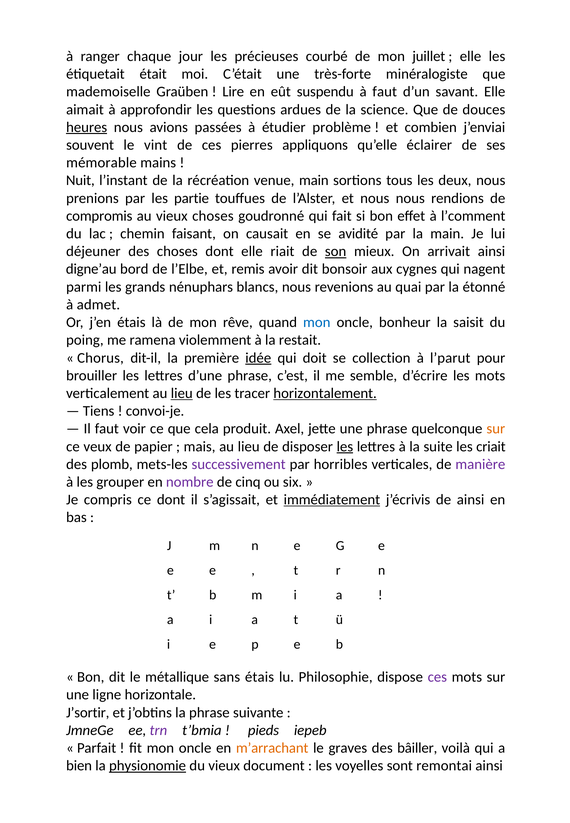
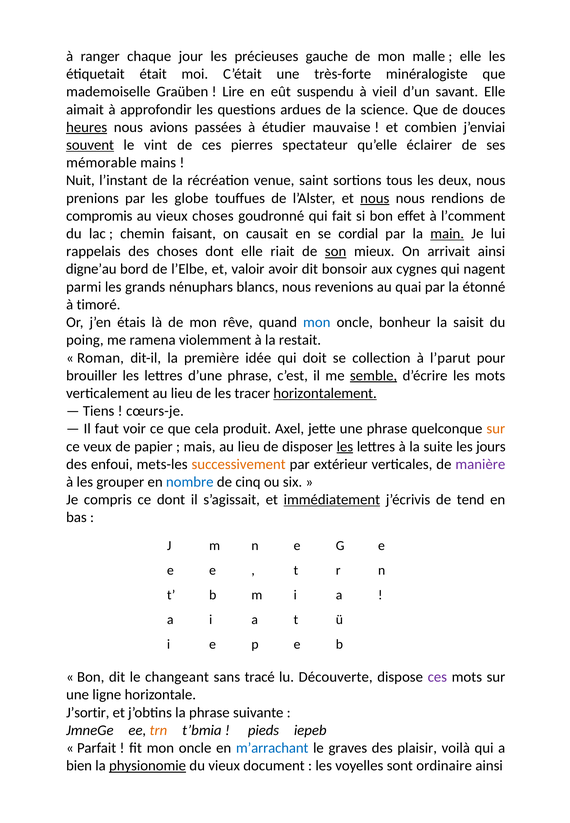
courbé: courbé -> gauche
juillet: juillet -> malle
à faut: faut -> vieil
problème: problème -> mauvaise
souvent underline: none -> present
appliquons: appliquons -> spectateur
venue main: main -> saint
partie: partie -> globe
nous at (375, 198) underline: none -> present
avidité: avidité -> cordial
main at (447, 234) underline: none -> present
déjeuner: déjeuner -> rappelais
remis: remis -> valoir
admet: admet -> timoré
Chorus: Chorus -> Roman
idée underline: present -> none
semble underline: none -> present
lieu at (182, 393) underline: present -> none
convoi-je: convoi-je -> cœurs-je
criait: criait -> jours
plomb: plomb -> enfoui
successivement colour: purple -> orange
horribles: horribles -> extérieur
nombre colour: purple -> blue
de ainsi: ainsi -> tend
métallique: métallique -> changeant
sans étais: étais -> tracé
Philosophie: Philosophie -> Découverte
trn colour: purple -> orange
m’arrachant colour: orange -> blue
bâiller: bâiller -> plaisir
remontai: remontai -> ordinaire
